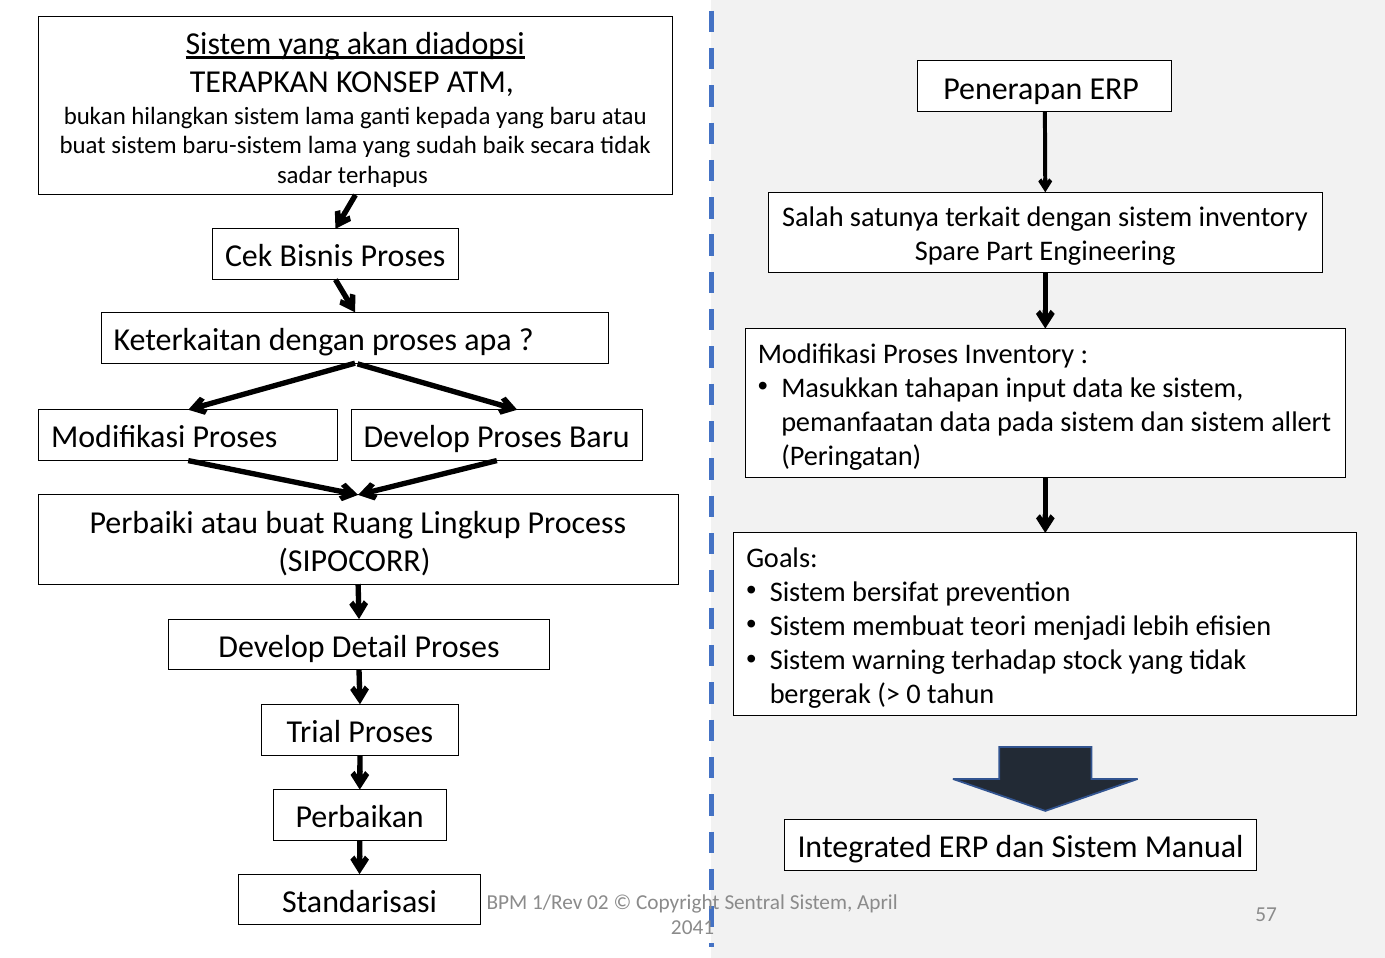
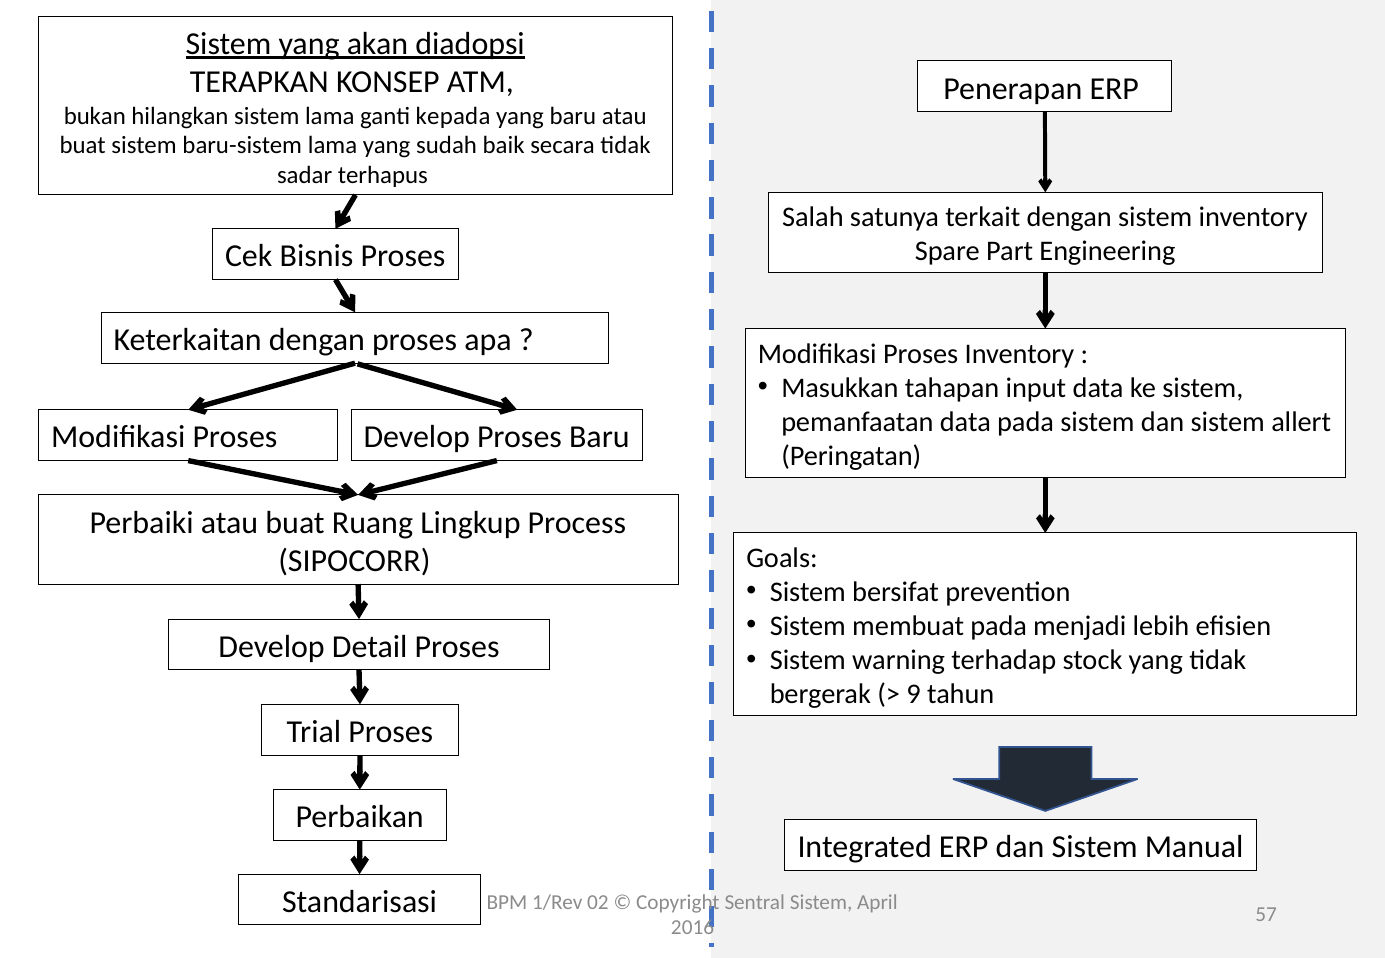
membuat teori: teori -> pada
0: 0 -> 9
2041: 2041 -> 2016
